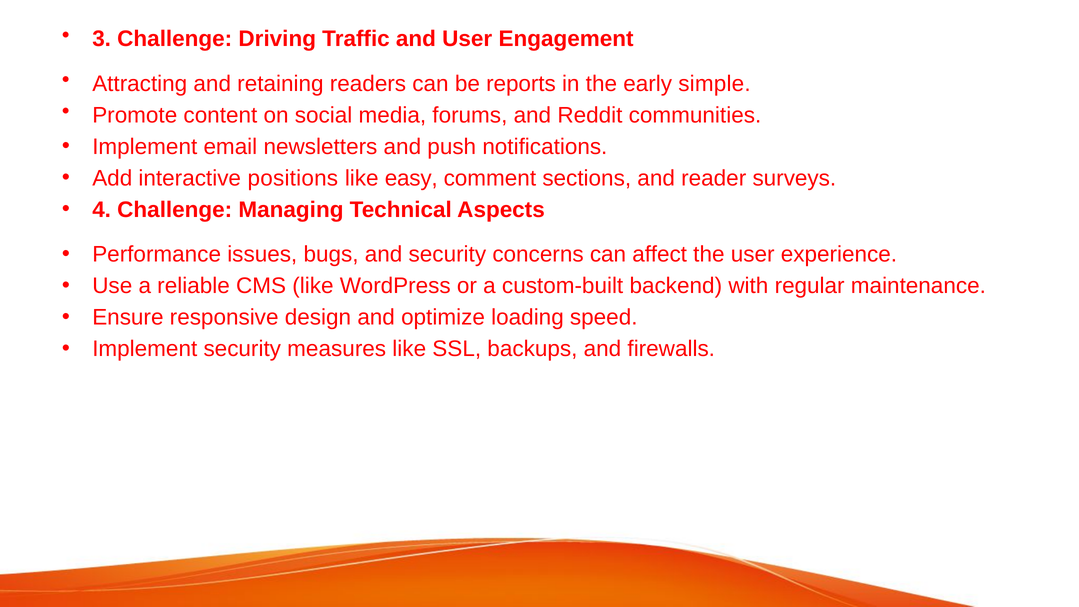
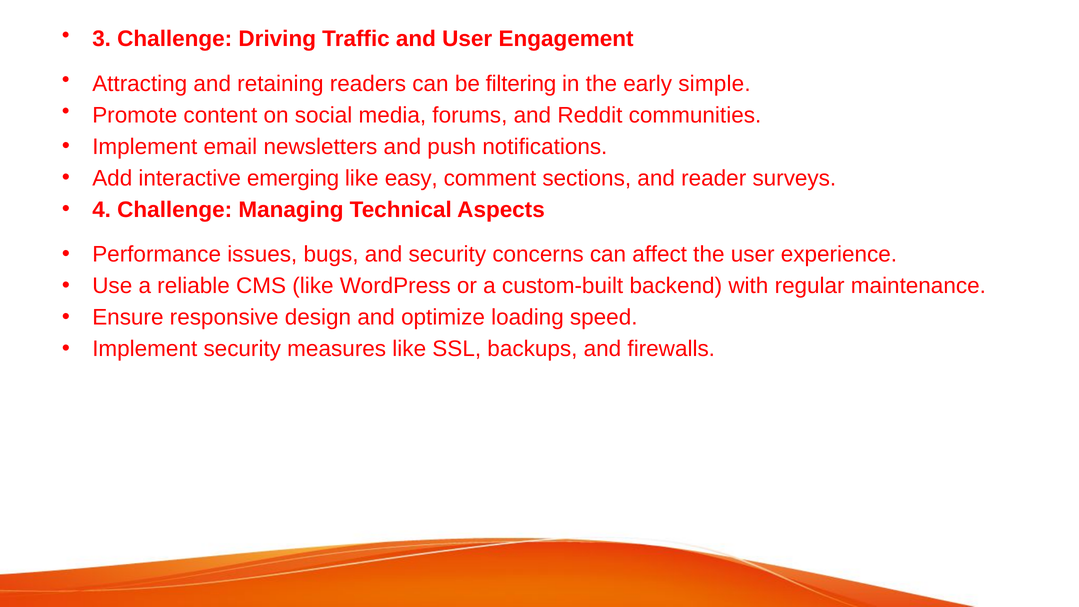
reports: reports -> filtering
positions: positions -> emerging
